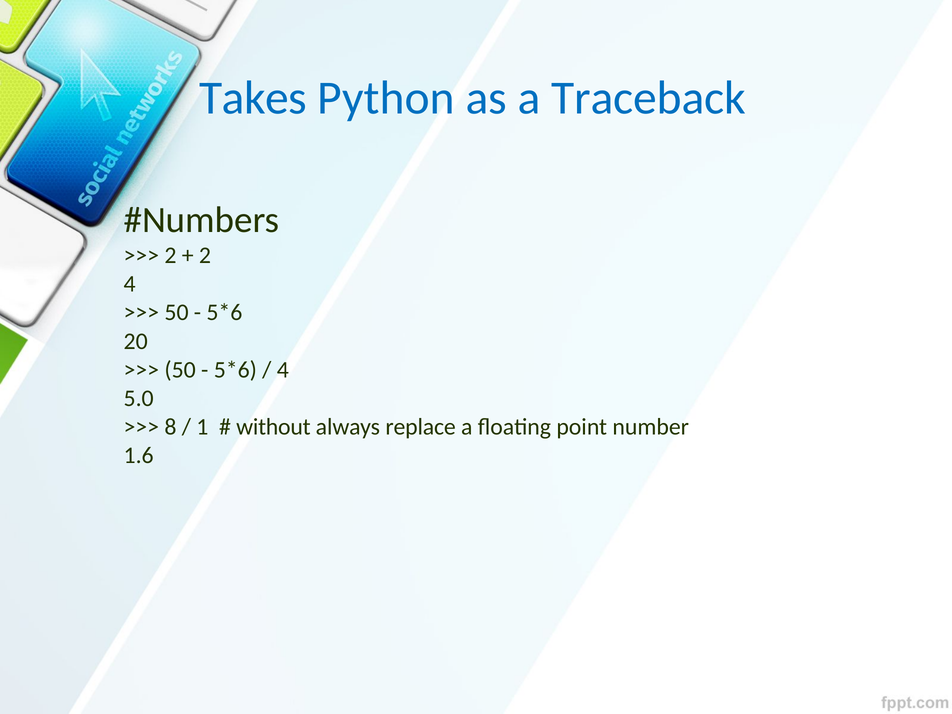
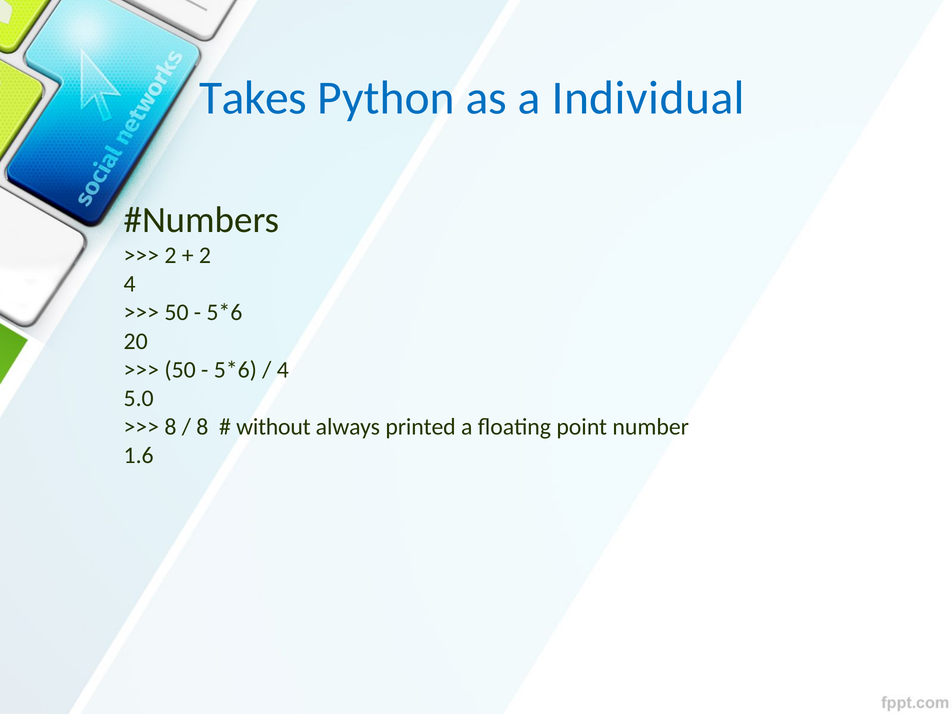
Traceback: Traceback -> Individual
1 at (202, 427): 1 -> 8
replace: replace -> printed
